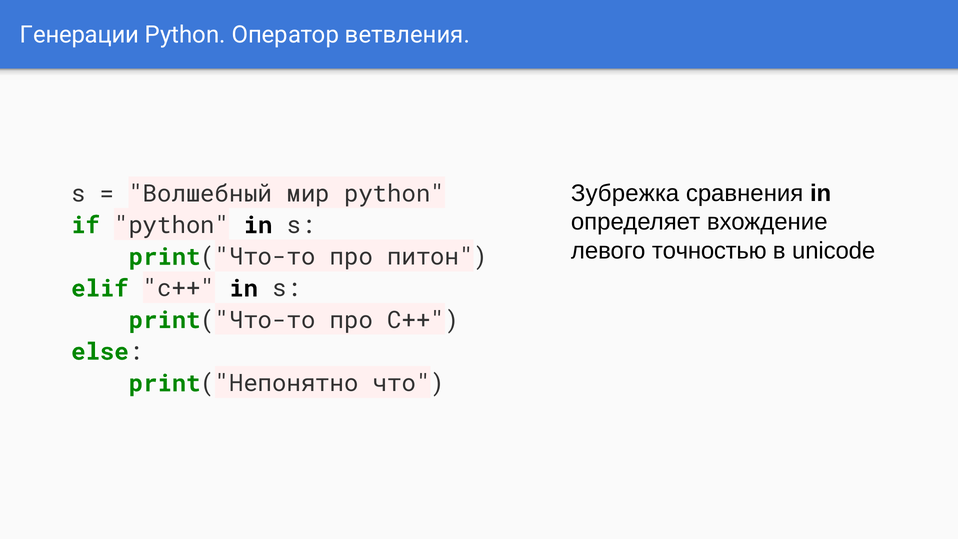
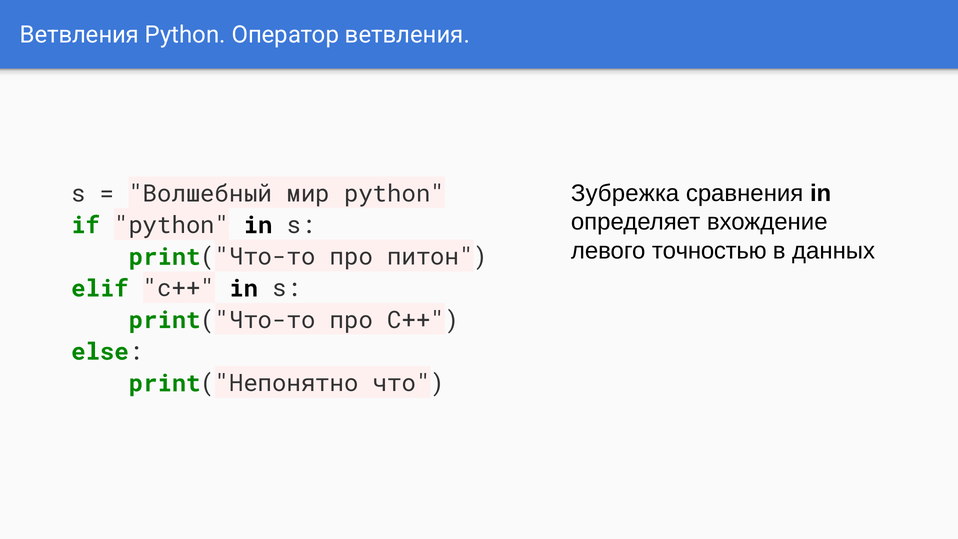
Генерации at (80, 35): Генерации -> Ветвления
unicode: unicode -> данных
